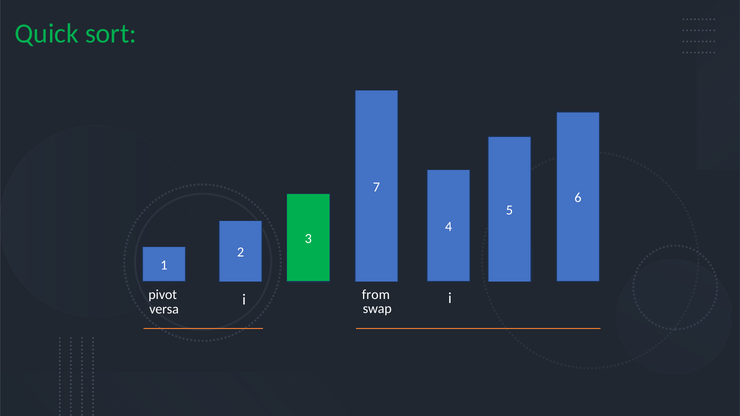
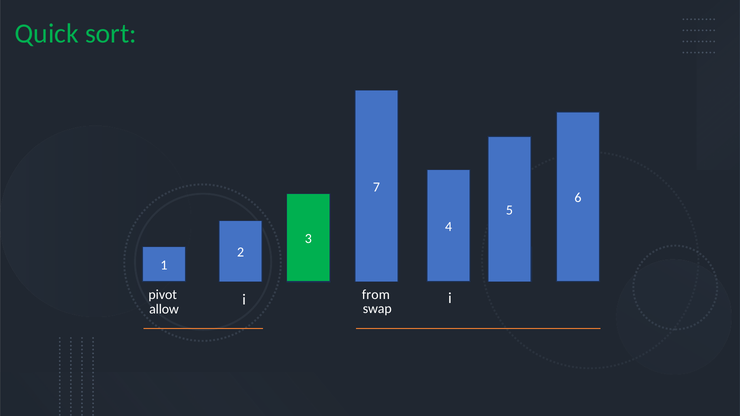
versa: versa -> allow
